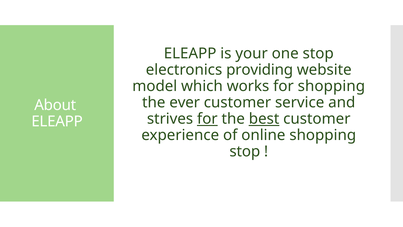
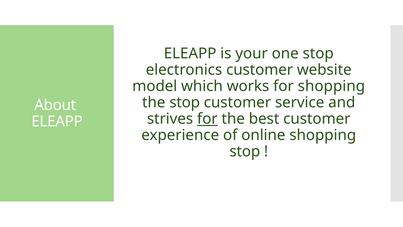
electronics providing: providing -> customer
the ever: ever -> stop
best underline: present -> none
